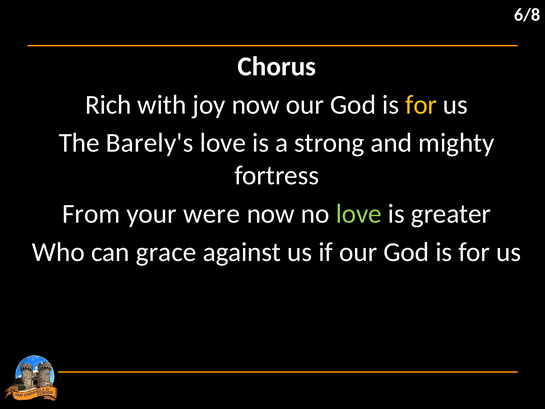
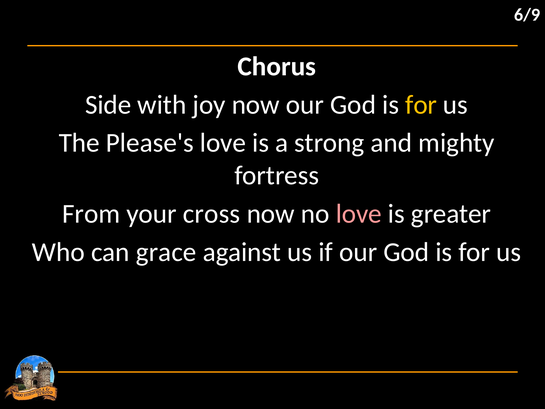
6/8: 6/8 -> 6/9
Rich: Rich -> Side
Barely's: Barely's -> Please's
were: were -> cross
love at (359, 214) colour: light green -> pink
